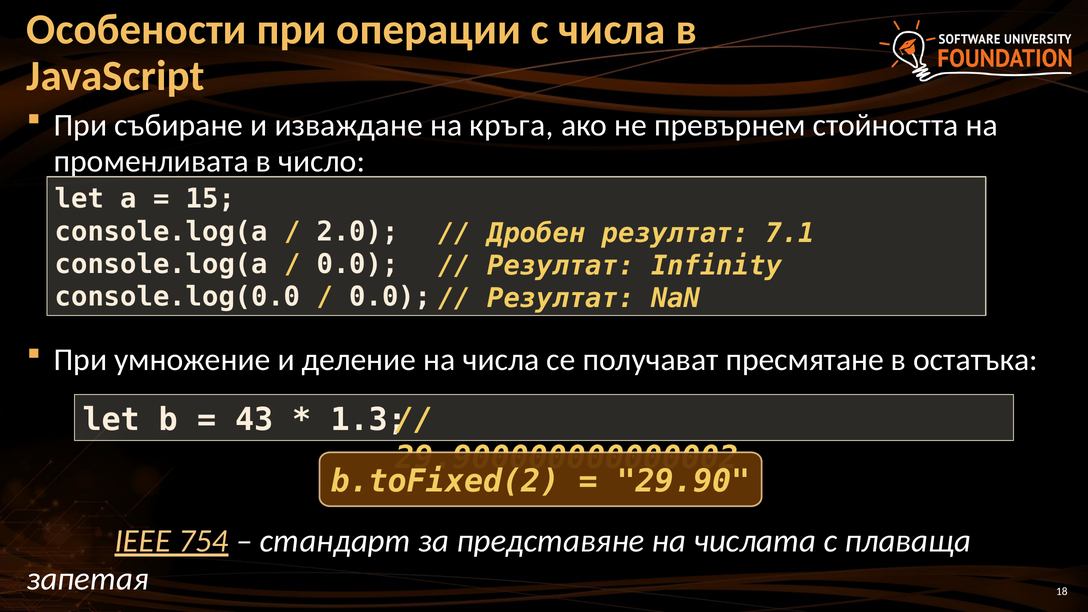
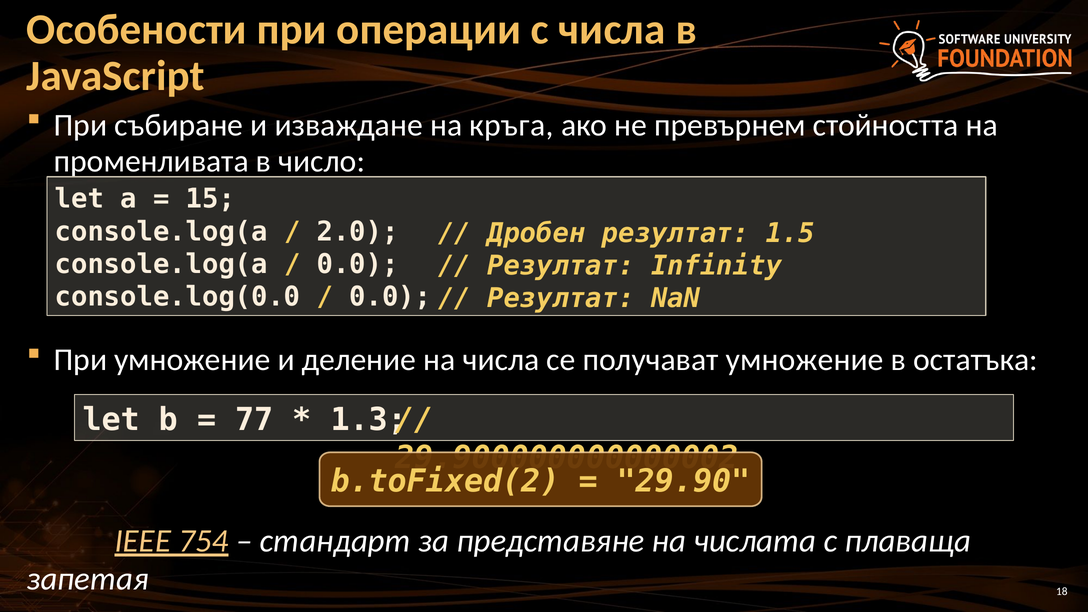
7.1: 7.1 -> 1.5
получават пресмятане: пресмятане -> умножение
43: 43 -> 77
